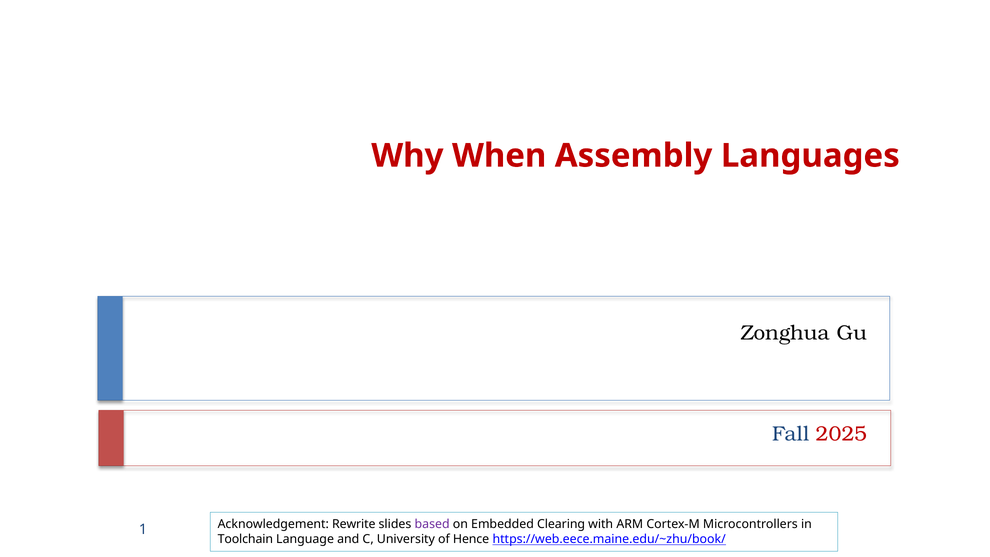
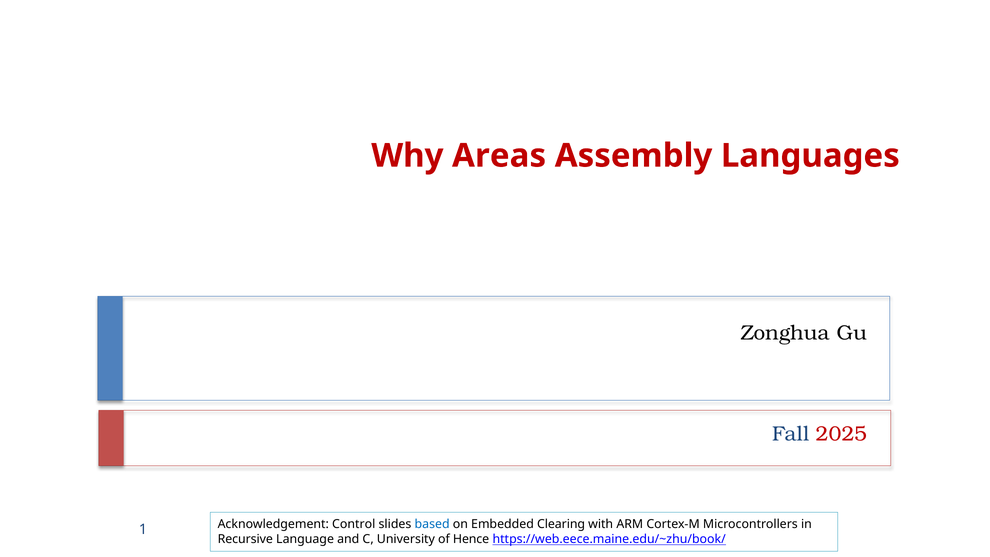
When: When -> Areas
Rewrite: Rewrite -> Control
based colour: purple -> blue
Toolchain: Toolchain -> Recursive
